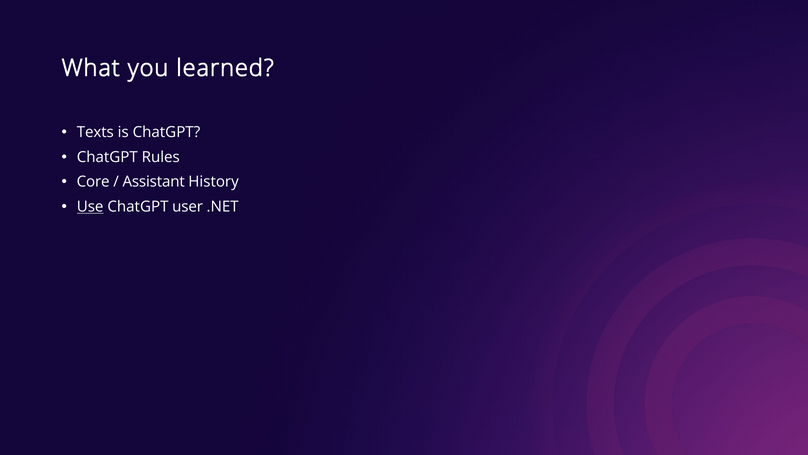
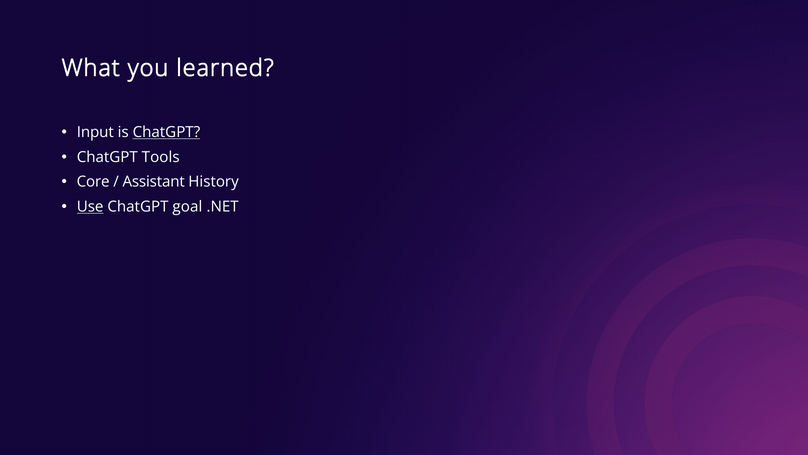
Texts: Texts -> Input
ChatGPT at (166, 132) underline: none -> present
Rules: Rules -> Tools
user: user -> goal
